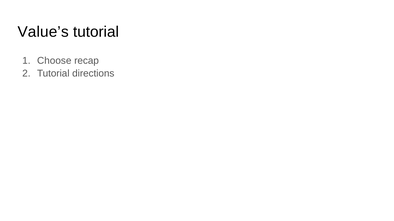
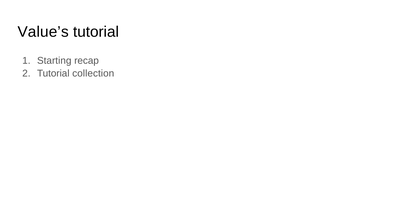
Choose: Choose -> Starting
directions: directions -> collection
